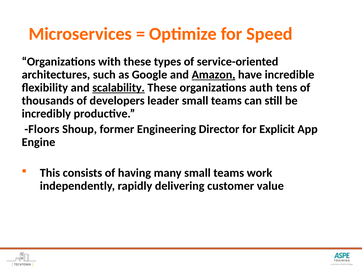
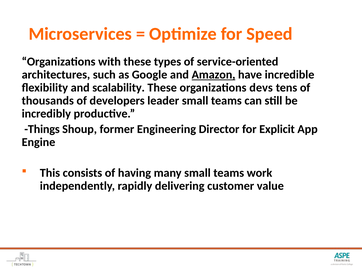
scalability underline: present -> none
auth: auth -> devs
Floors: Floors -> Things
